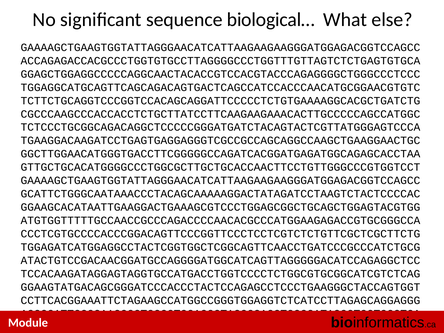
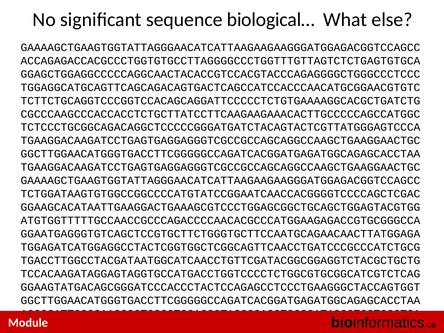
GTTGCTGCACATGGGGCCCTGGCGCTTGCTGCACCAACTTCCTGTTGGGCCCGTGGTCCT at (220, 167): GTTGCTGCACATGGGGCCCTGGCGCTTGCTGCACCAACTTCCTGTTGGGCCCGTGGTCCT -> TGAAGGACAAGATCCTGAGTGAGGAGGGTCGCCGCCAGCAGGCCAAGCTGAAGGAACTGC
GCATTCTGGGCAATAAACCCTACAGCAAAAAGGACTATAGATCCTAAGTCTACTCCCCAC at (220, 194): GCATTCTGGGCAATAAACCCTACAGCAAAAAGGACTATAGATCCTAAGTCTACTCCCCAC -> TCTGGATAAGTGTGGCCGGCCCCATGTATCCGGAATCAACCACGGGGTCCCCAGCTCGAC
CCCTCGTGCCCCACCCGGACAGTTCCCGGTTCCCTCCTCGTCTCTGTTCGCTCGCTTCTG at (220, 234): CCCTCGTGCCCCACCCGGACAGTTCCCGGTTCCCTCCTCGTCTCTGTTCGCTCGCTTCTG -> GGAATGAGGGTGTCAGCTCCGTGCTTCTGGGTGCTTCCAATGCAGAACAACTTATGGAGA
ATACTGTCCGACAACGGATGCCAGGGGATGGCATCAGTTAGGGGGACATCCAGAGGCTCC at (220, 261): ATACTGTCCGACAACGGATGCCAGGGGATGGCATCAGTTAGGGGGACATCCAGAGGCTCC -> TGACCTTGGCCTACGATAATGGCATCAACCTGTTCGATACGGCGGAGGTCTACGCTGCTG
CCTTCACGGAAATTCTAGAAGCCATGGCCGGGTGGAGGTCTCATCCTTAGAGCAGGAGGG at (220, 300): CCTTCACGGAAATTCTAGAAGCCATGGCCGGGTGGAGGTCTCATCCTTAGAGCAGGAGGG -> GGCTTGGAACATGGGTGACCTTCGGGGGCCAGATCACGGATGAGATGGCAGAGCACCTAA
